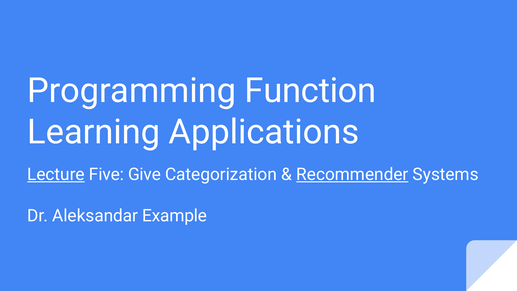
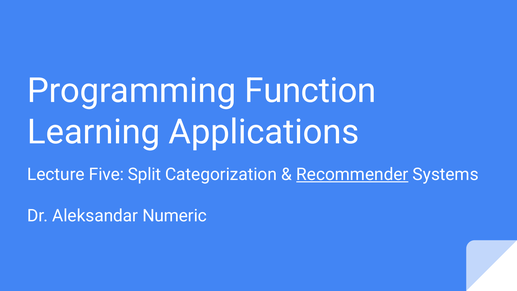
Lecture underline: present -> none
Give: Give -> Split
Example: Example -> Numeric
